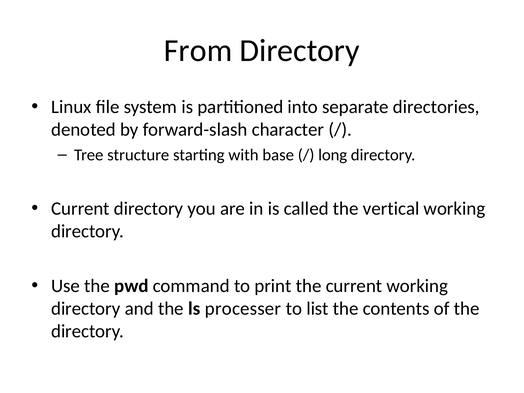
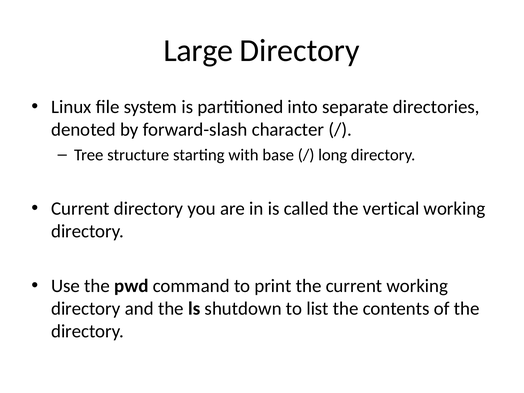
From: From -> Large
processer: processer -> shutdown
